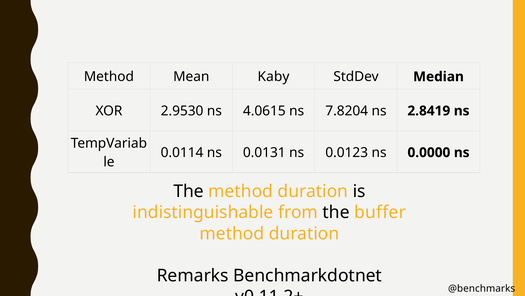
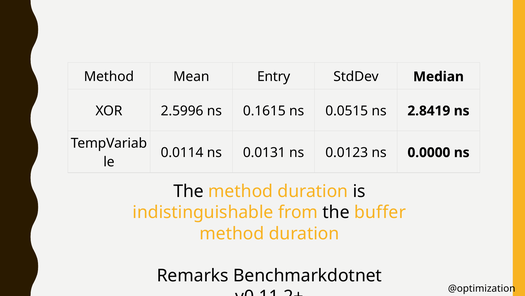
Kaby: Kaby -> Entry
2.9530: 2.9530 -> 2.5996
4.0615: 4.0615 -> 0.1615
7.8204: 7.8204 -> 0.0515
@benchmarks: @benchmarks -> @optimization
